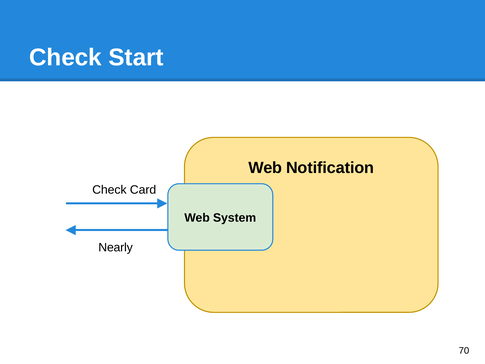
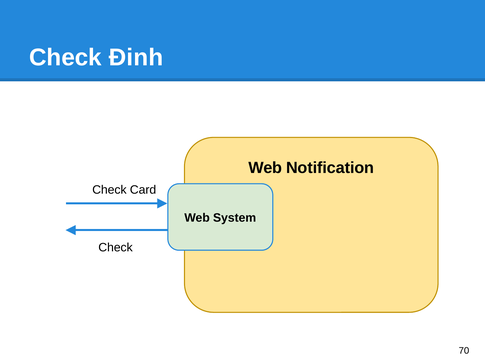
Start: Start -> Đinh
Nearly at (116, 247): Nearly -> Check
